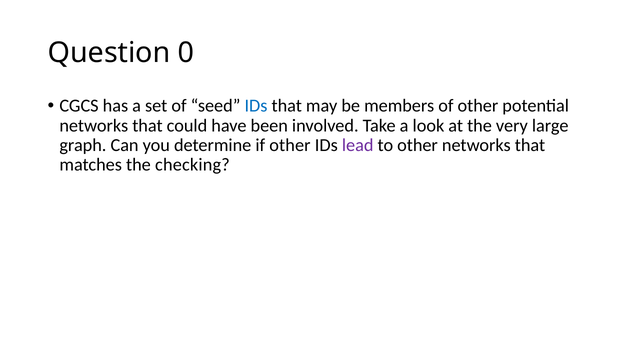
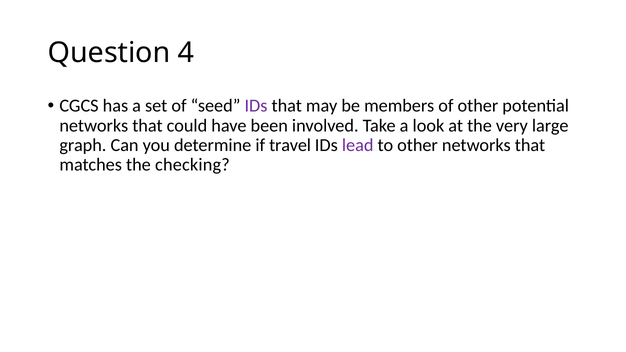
0: 0 -> 4
IDs at (256, 106) colour: blue -> purple
if other: other -> travel
